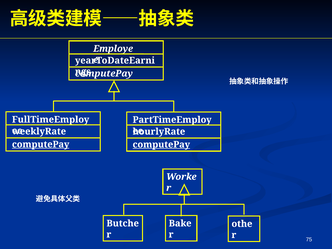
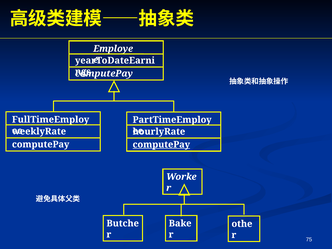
computePay at (41, 144) underline: present -> none
